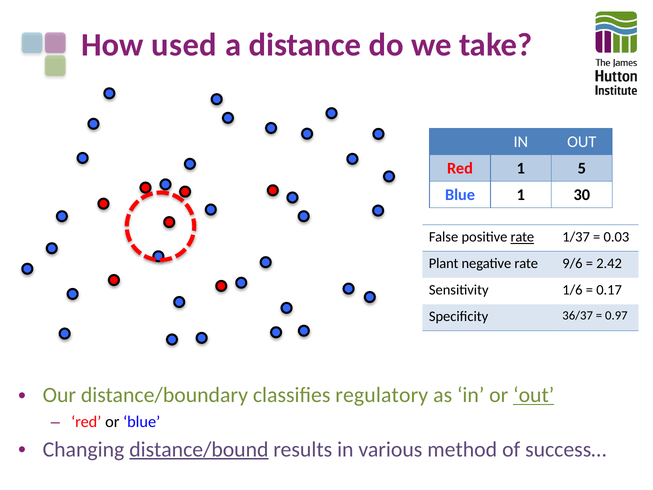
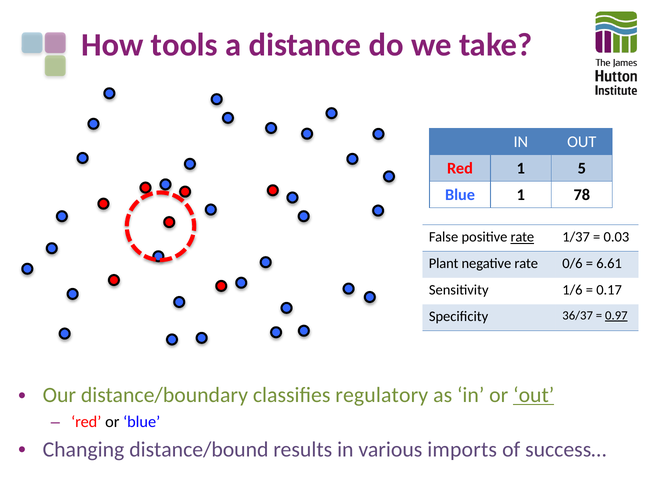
used: used -> tools
30: 30 -> 78
9/6: 9/6 -> 0/6
2.42: 2.42 -> 6.61
0.97 underline: none -> present
distance/bound underline: present -> none
method: method -> imports
